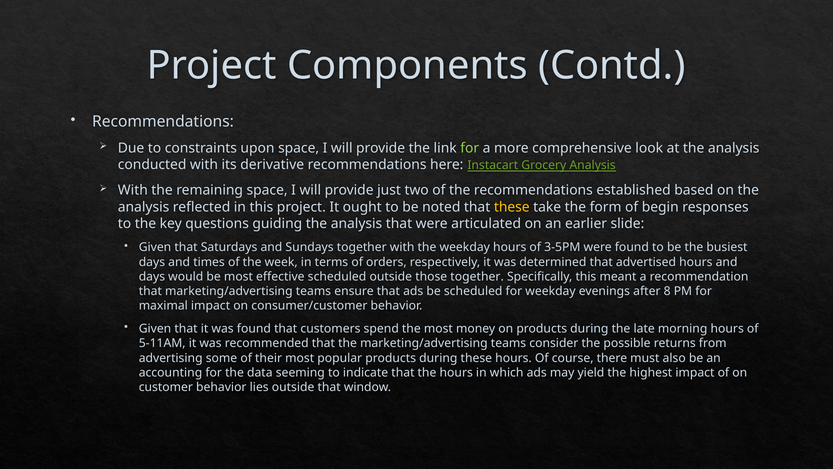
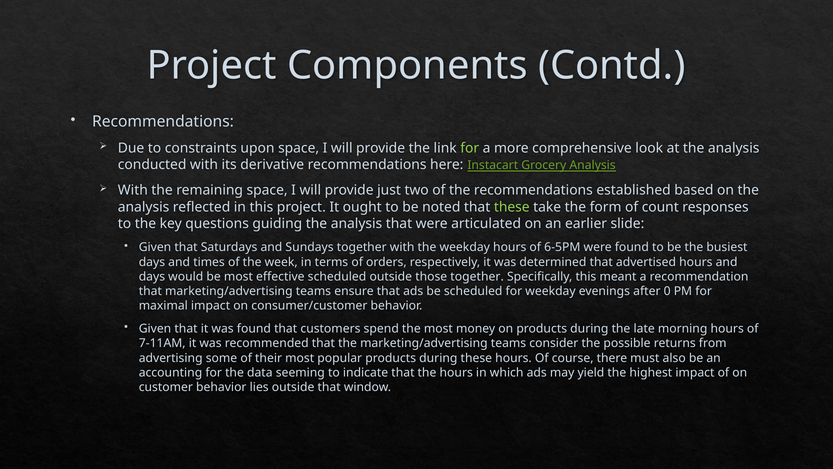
these at (512, 207) colour: yellow -> light green
begin: begin -> count
3-5PM: 3-5PM -> 6-5PM
8: 8 -> 0
5-11AM: 5-11AM -> 7-11AM
